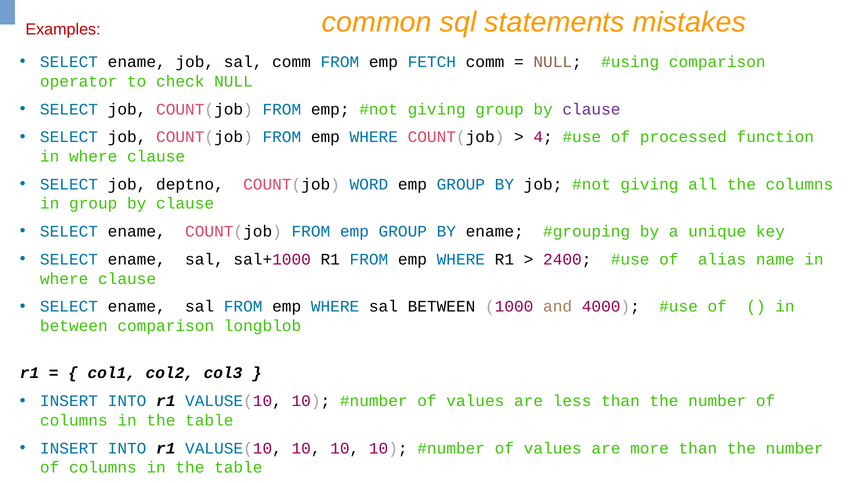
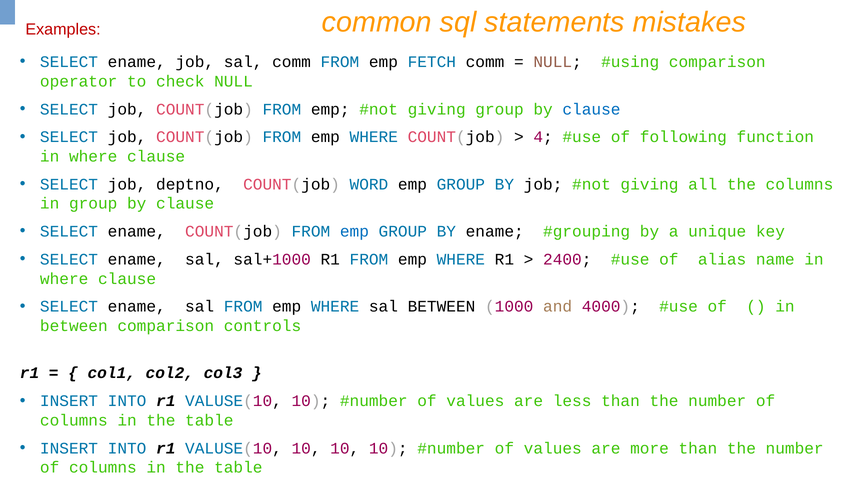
clause at (591, 109) colour: purple -> blue
processed: processed -> following
longblob: longblob -> controls
